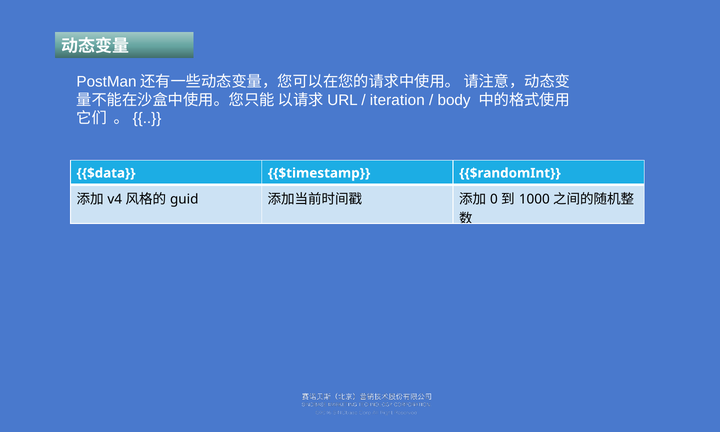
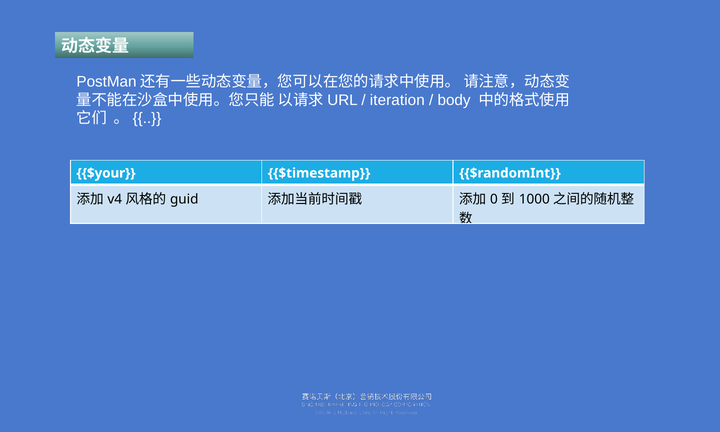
$data: $data -> $your
